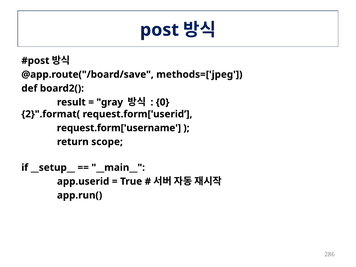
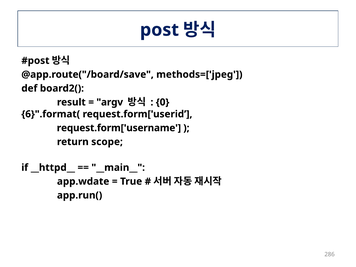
gray: gray -> argv
2}".format(: 2}".format( -> 6}".format(
__setup__: __setup__ -> __httpd__
app.userid: app.userid -> app.wdate
